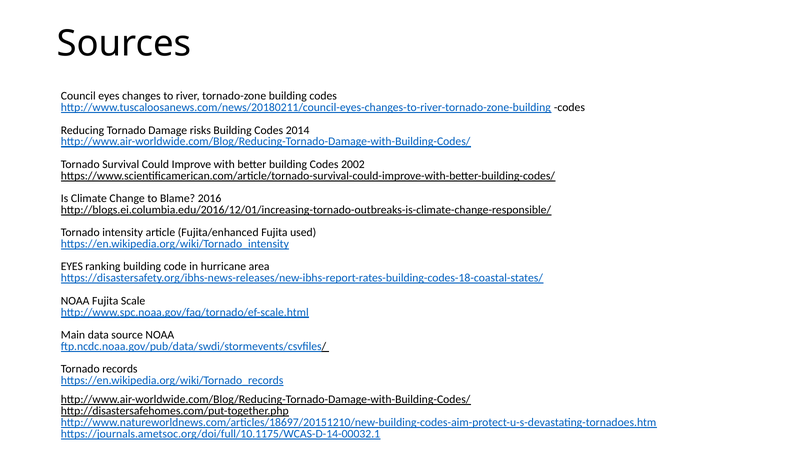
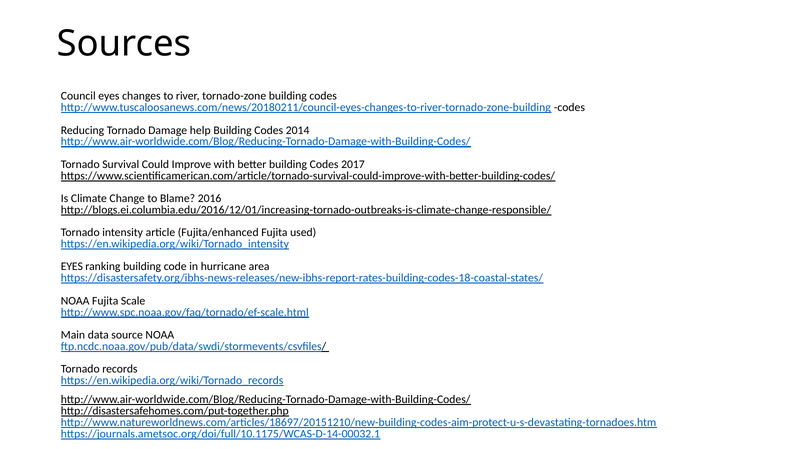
risks: risks -> help
2002: 2002 -> 2017
